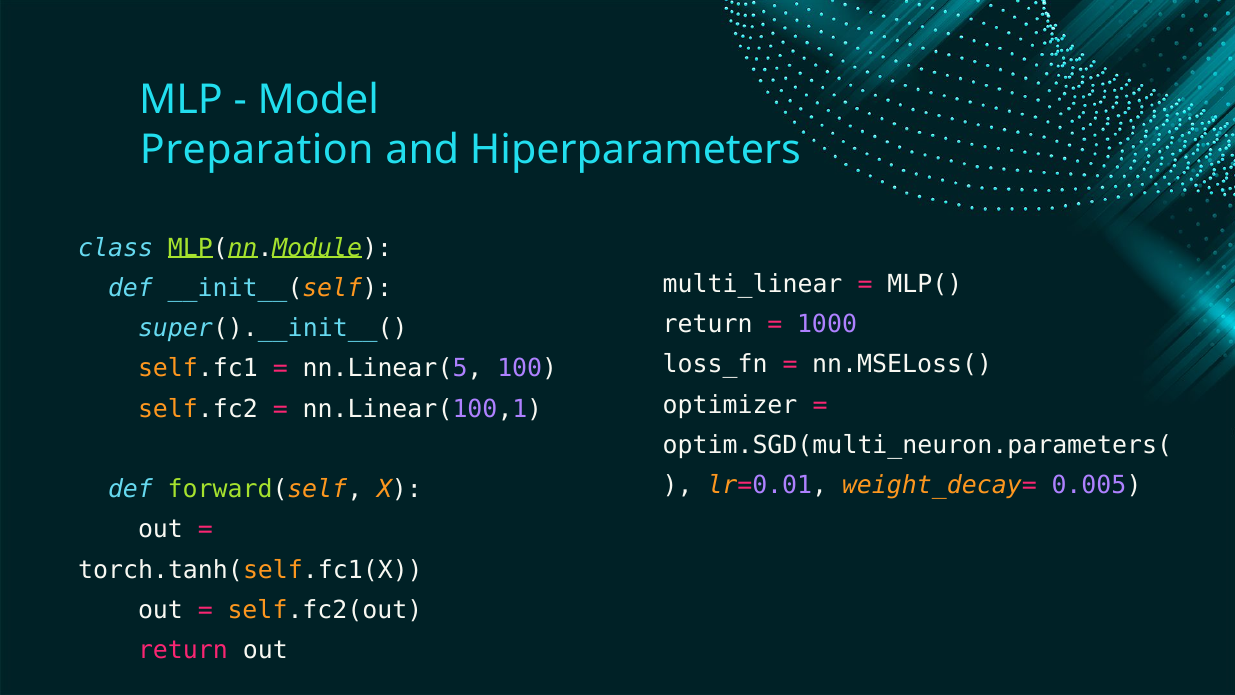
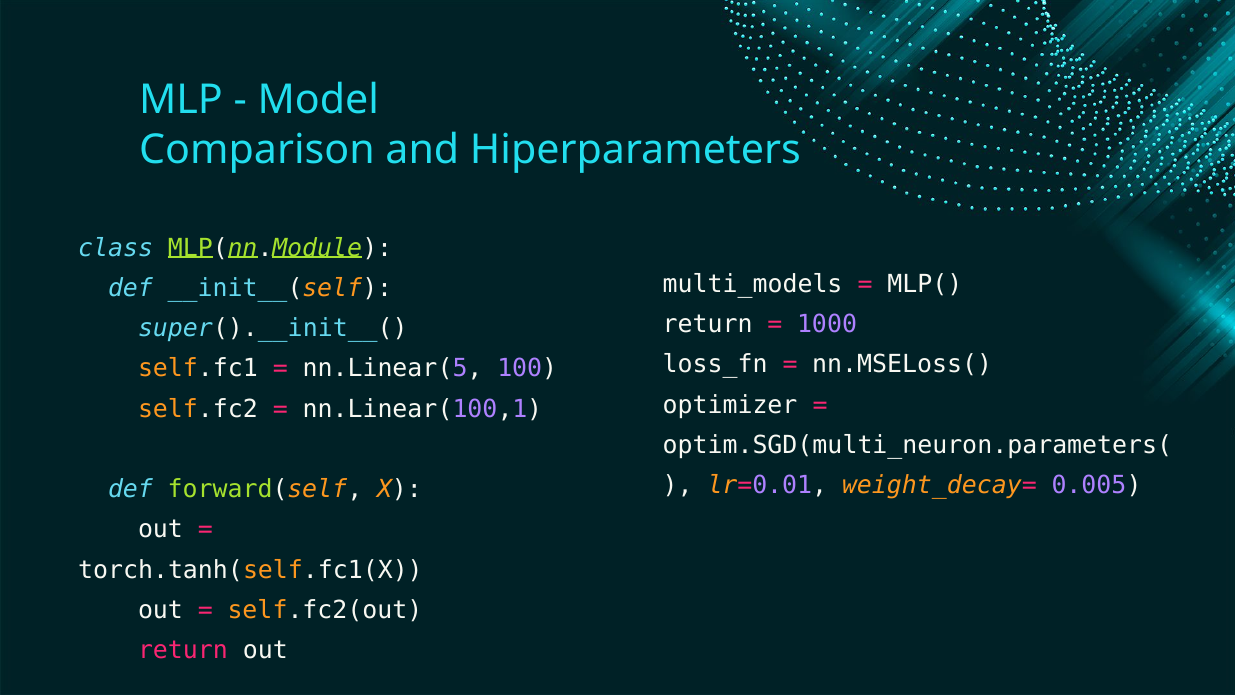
Preparation: Preparation -> Comparison
multi_linear: multi_linear -> multi_models
